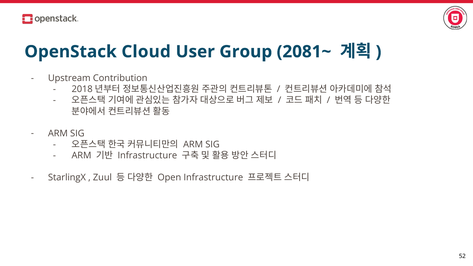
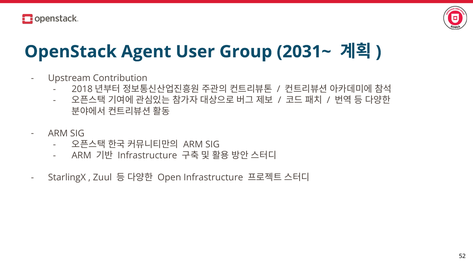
Cloud: Cloud -> Agent
2081~: 2081~ -> 2031~
